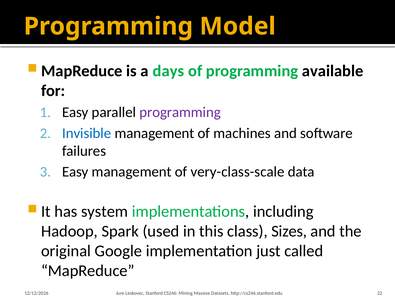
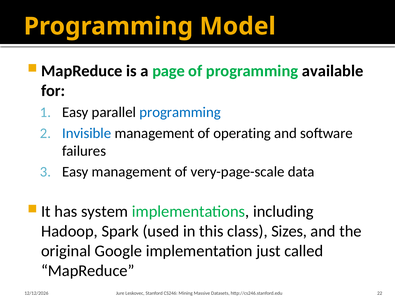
days: days -> page
programming at (180, 112) colour: purple -> blue
machines: machines -> operating
very-class-scale: very-class-scale -> very-page-scale
